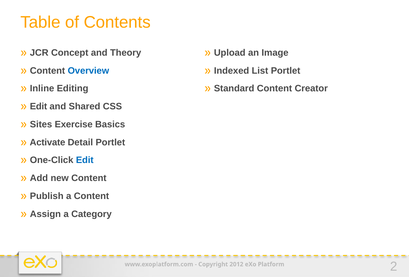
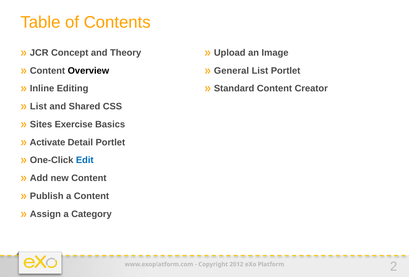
Overview colour: blue -> black
Indexed: Indexed -> General
Edit at (38, 107): Edit -> List
